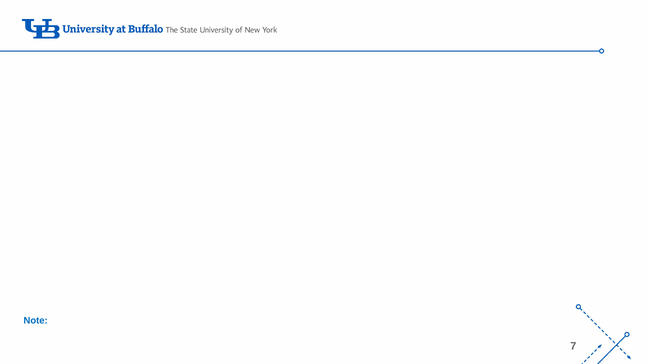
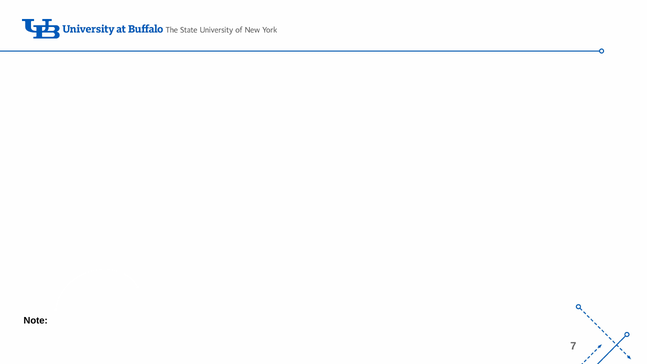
Note colour: blue -> black
